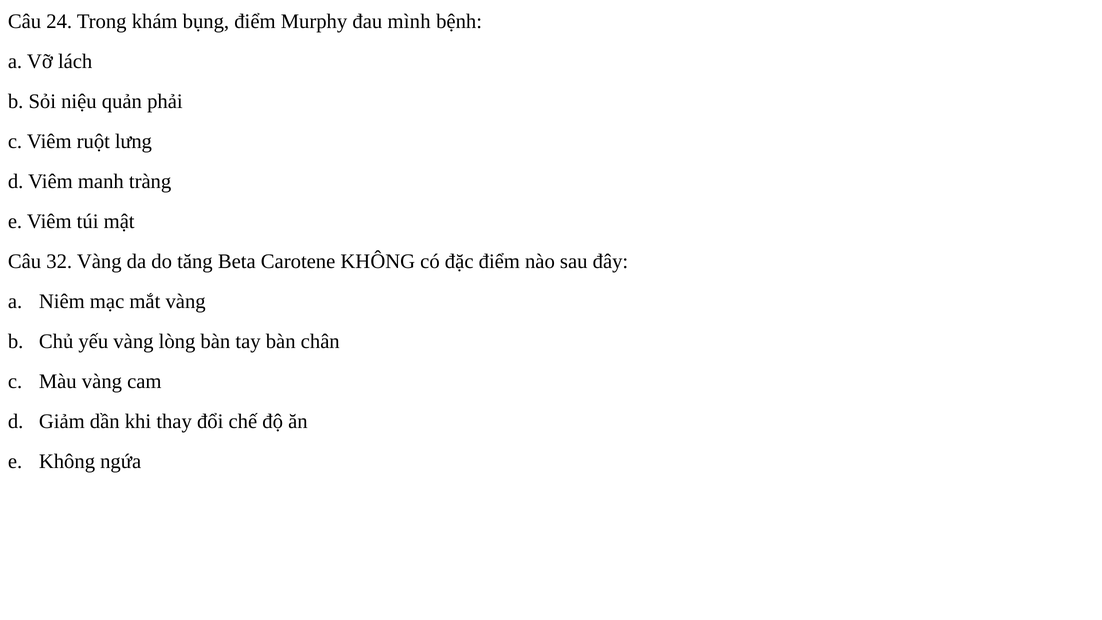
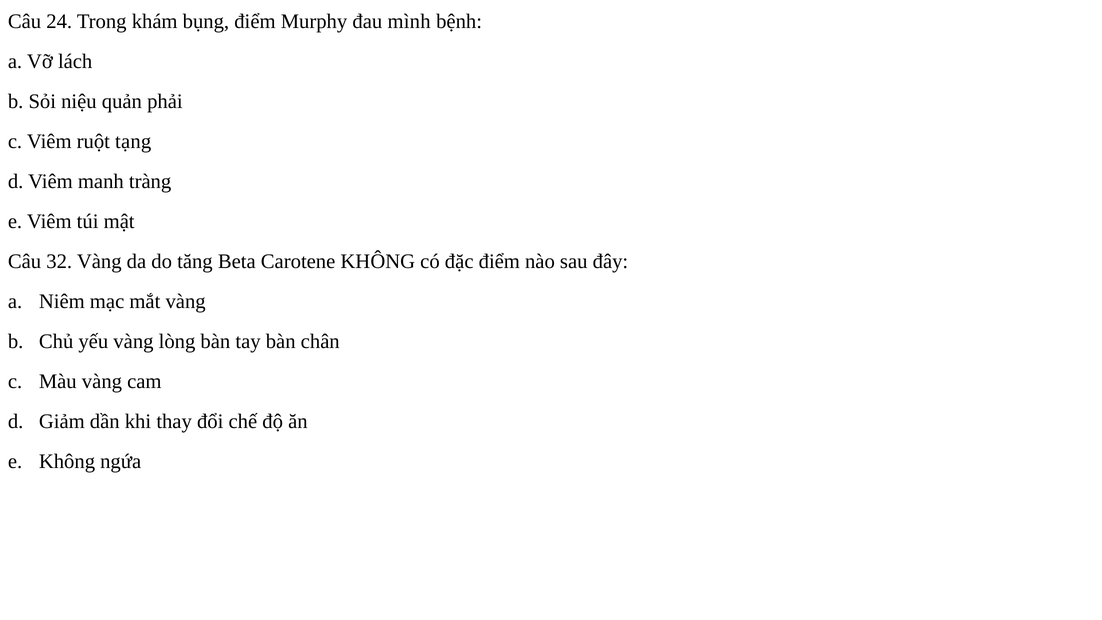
lưng: lưng -> tạng
